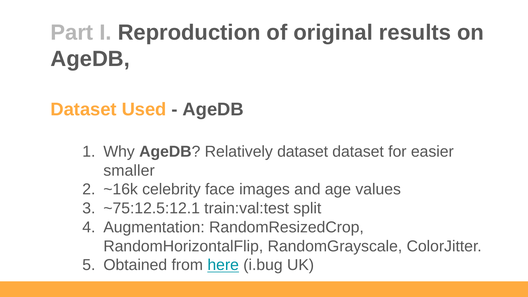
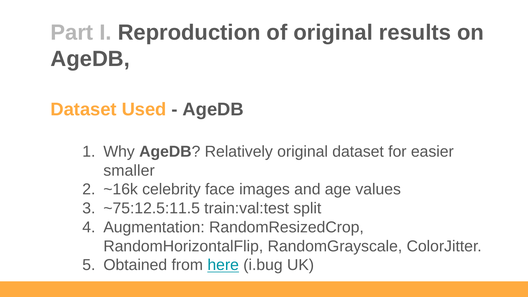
Relatively dataset: dataset -> original
~75:12.5:12.1: ~75:12.5:12.1 -> ~75:12.5:11.5
